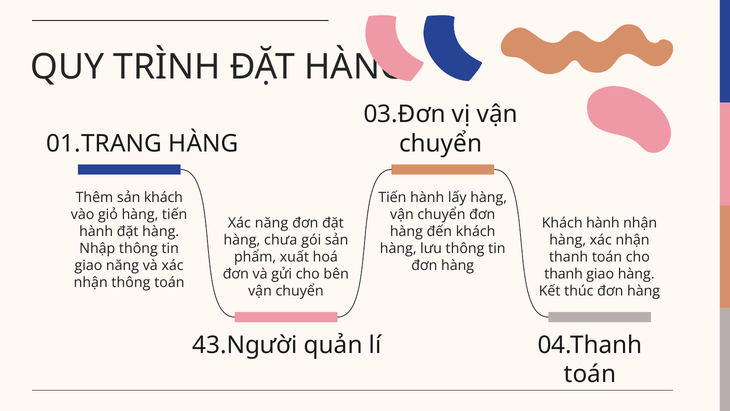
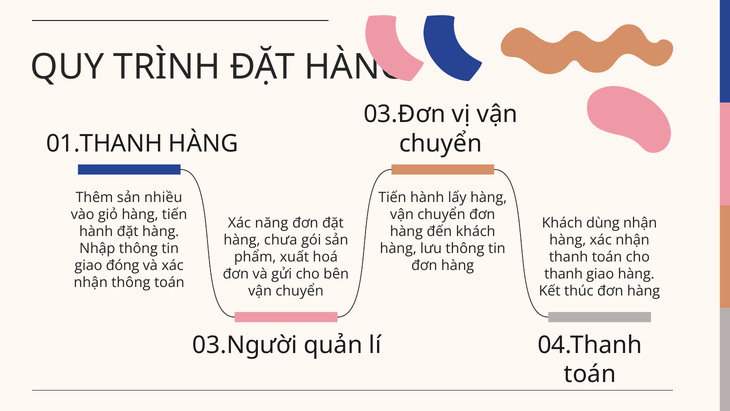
01.TRANG: 01.TRANG -> 01.THANH
sản khách: khách -> nhiều
Khách hành: hành -> dùng
giao năng: năng -> đóng
43.Người: 43.Người -> 03.Người
